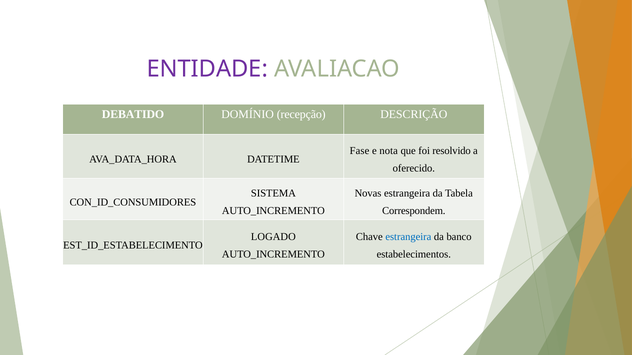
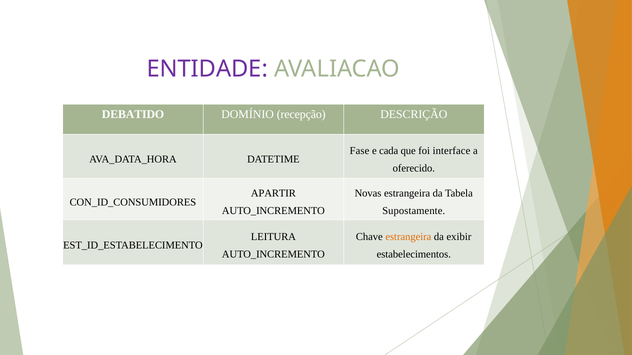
nota: nota -> cada
resolvido: resolvido -> interface
SISTEMA: SISTEMA -> APARTIR
Correspondem: Correspondem -> Supostamente
LOGADO: LOGADO -> LEITURA
estrangeira at (408, 237) colour: blue -> orange
banco: banco -> exibir
